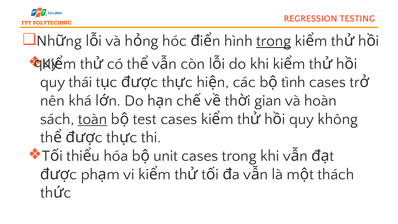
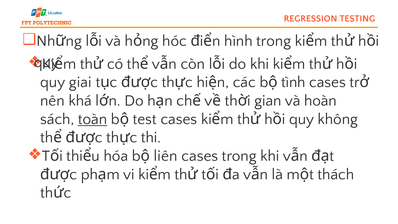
trong at (274, 41) underline: present -> none
thái: thái -> giai
unit: unit -> liên
